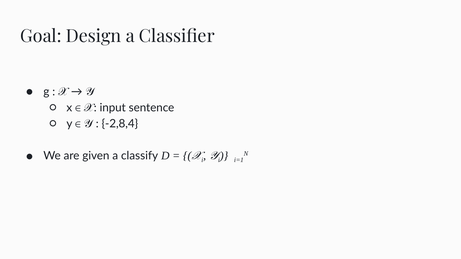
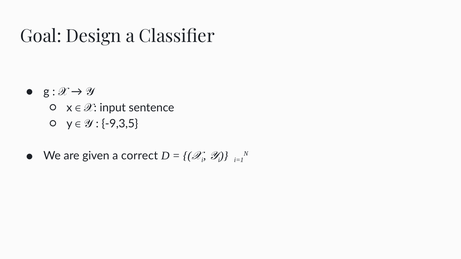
-2,8,4: -2,8,4 -> -9,3,5
classify: classify -> correct
